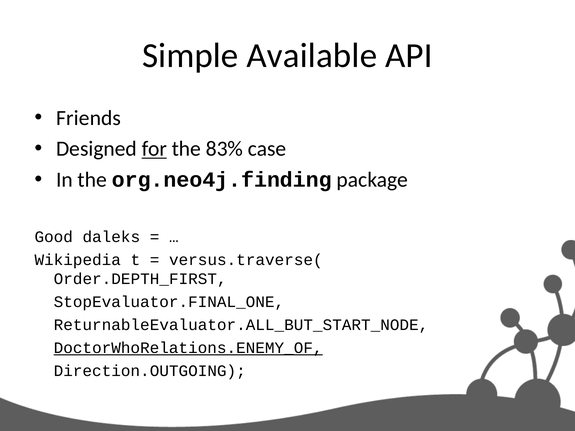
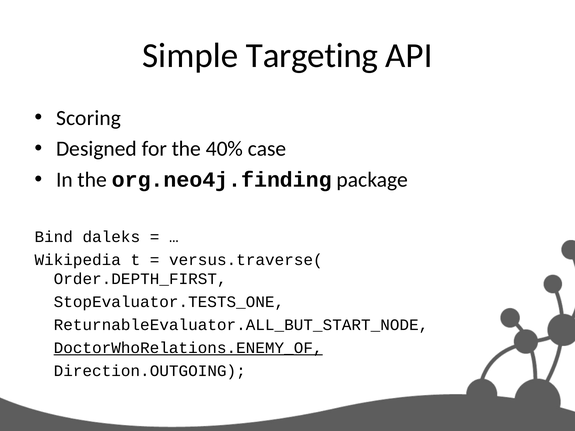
Available: Available -> Targeting
Friends: Friends -> Scoring
for underline: present -> none
83%: 83% -> 40%
Good: Good -> Bind
StopEvaluator.FINAL_ONE: StopEvaluator.FINAL_ONE -> StopEvaluator.TESTS_ONE
